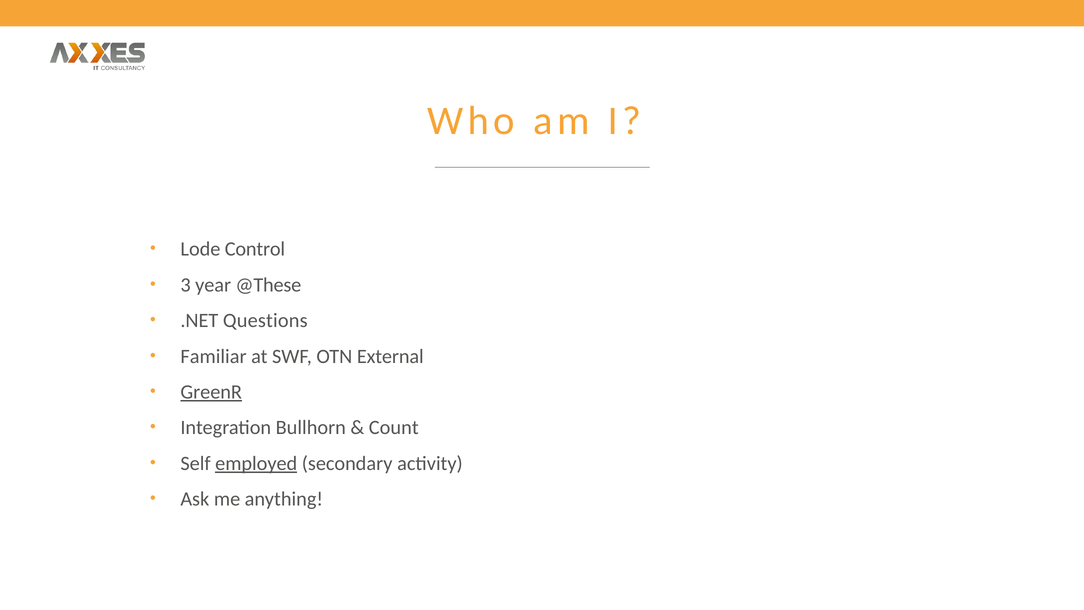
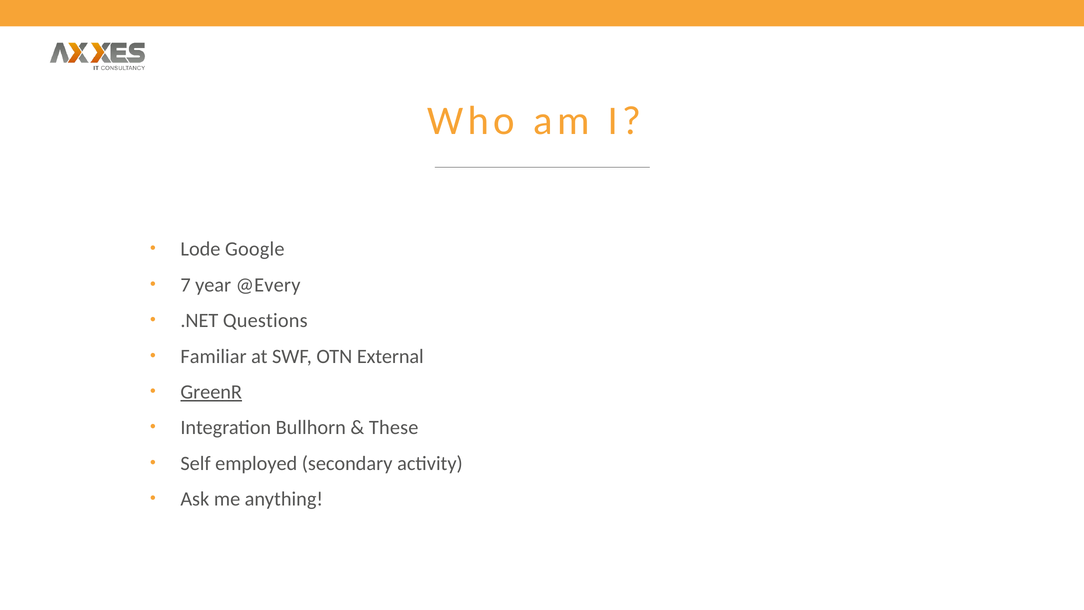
Control: Control -> Google
3: 3 -> 7
@These: @These -> @Every
Count: Count -> These
employed underline: present -> none
